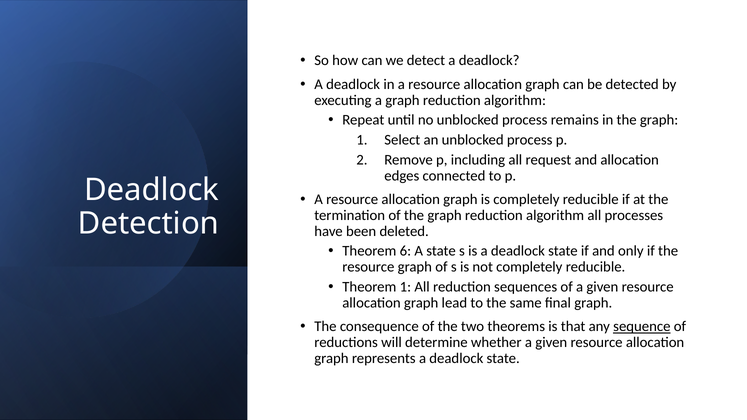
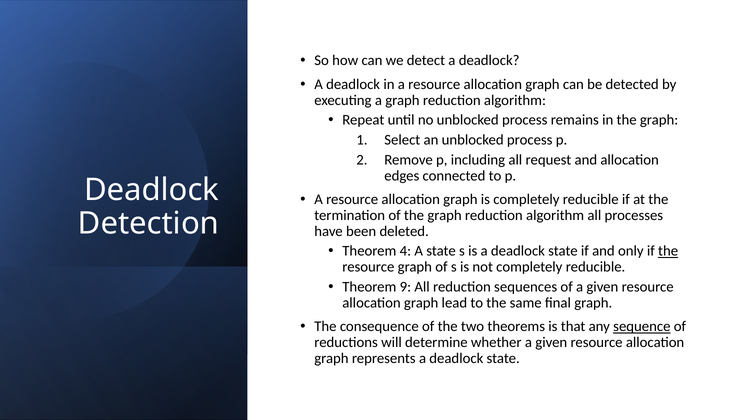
6: 6 -> 4
the at (668, 251) underline: none -> present
Theorem 1: 1 -> 9
